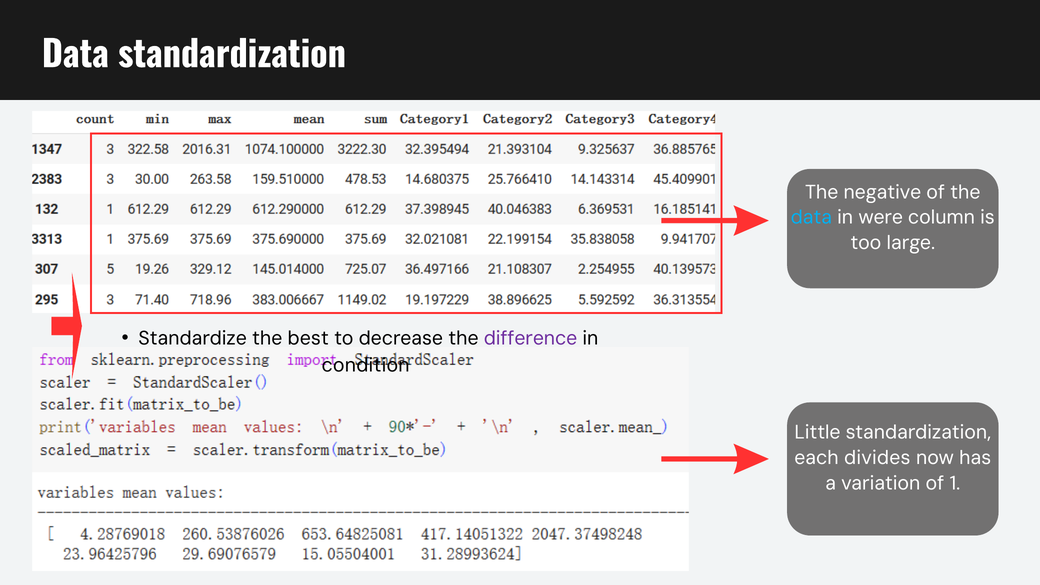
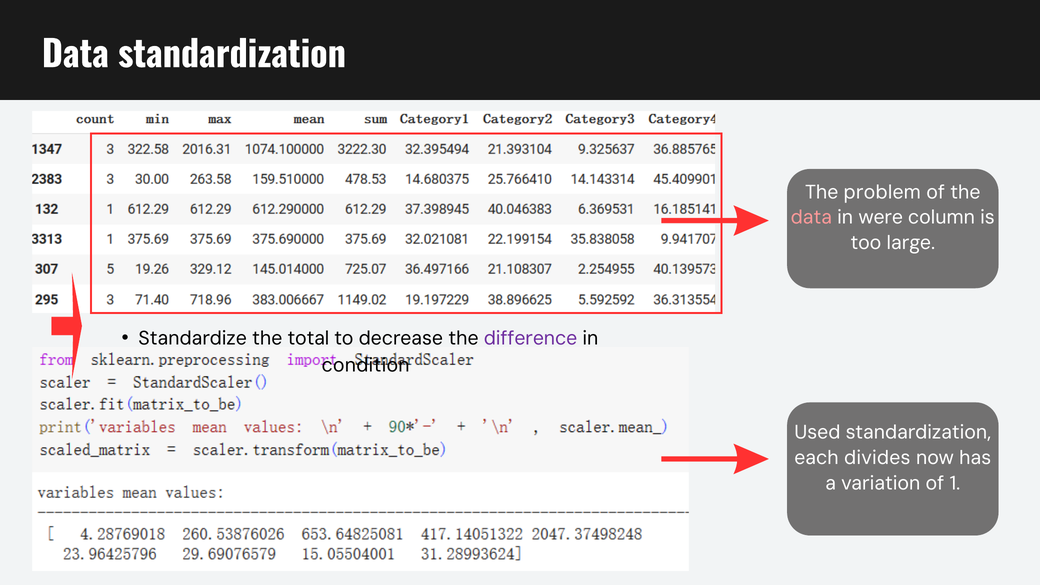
negative: negative -> problem
data at (811, 218) colour: light blue -> pink
best: best -> total
Little: Little -> Used
